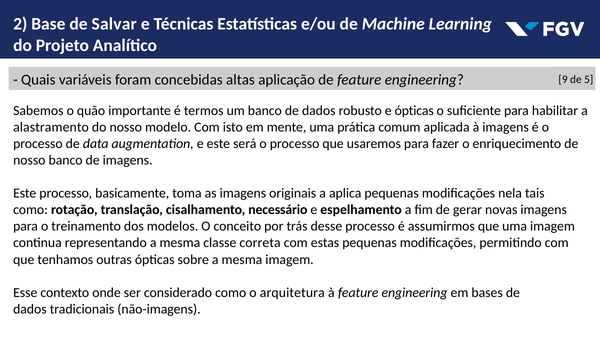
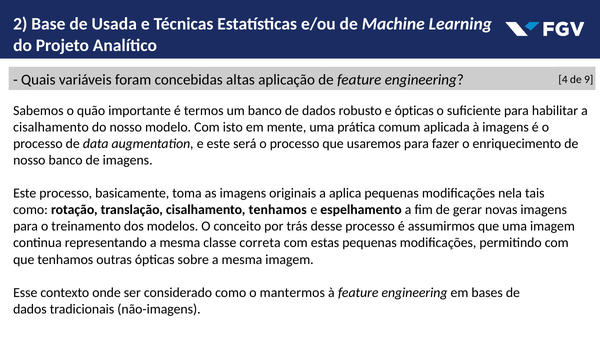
Salvar: Salvar -> Usada
9: 9 -> 4
5: 5 -> 9
alastramento at (51, 127): alastramento -> cisalhamento
cisalhamento necessário: necessário -> tenhamos
arquitetura: arquitetura -> mantermos
